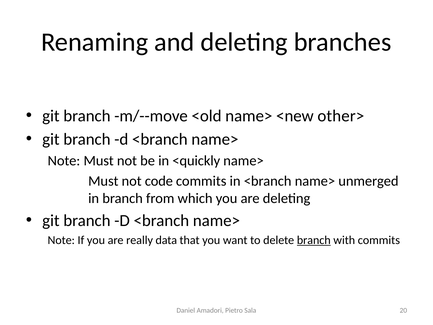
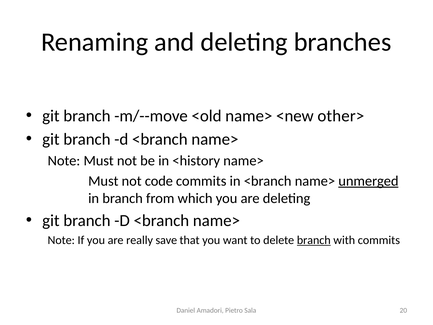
<quickly: <quickly -> <history
unmerged underline: none -> present
data: data -> save
